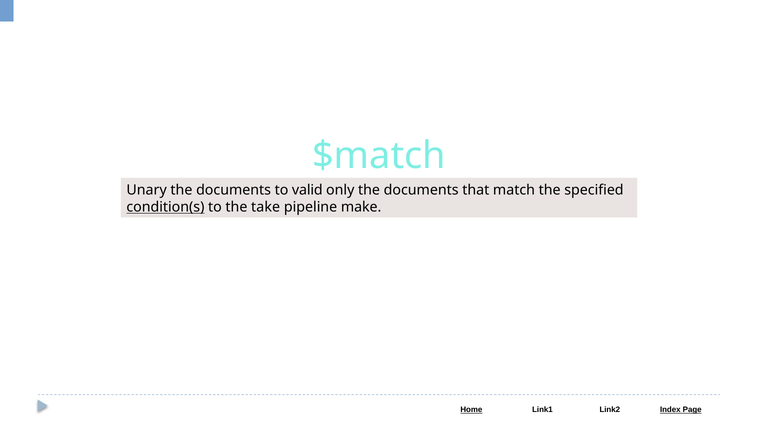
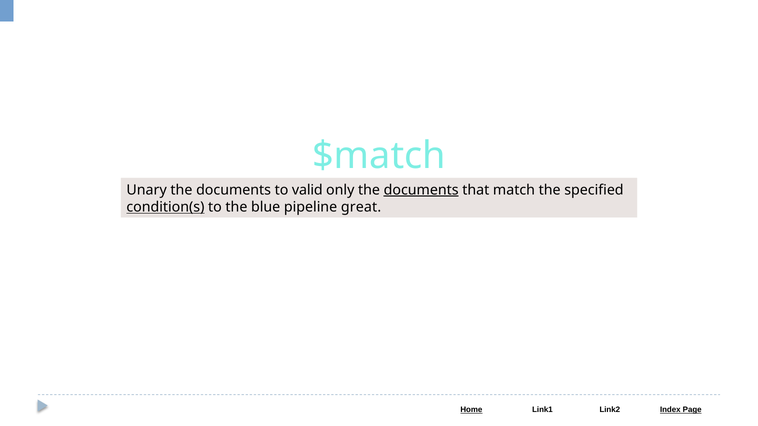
documents at (421, 190) underline: none -> present
take: take -> blue
make: make -> great
